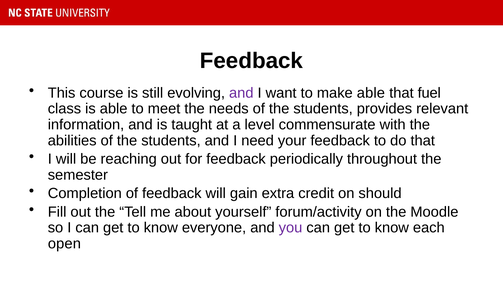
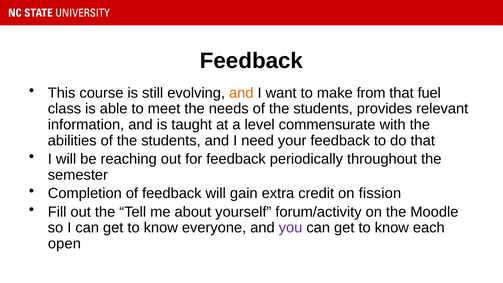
and at (241, 93) colour: purple -> orange
make able: able -> from
should: should -> fission
